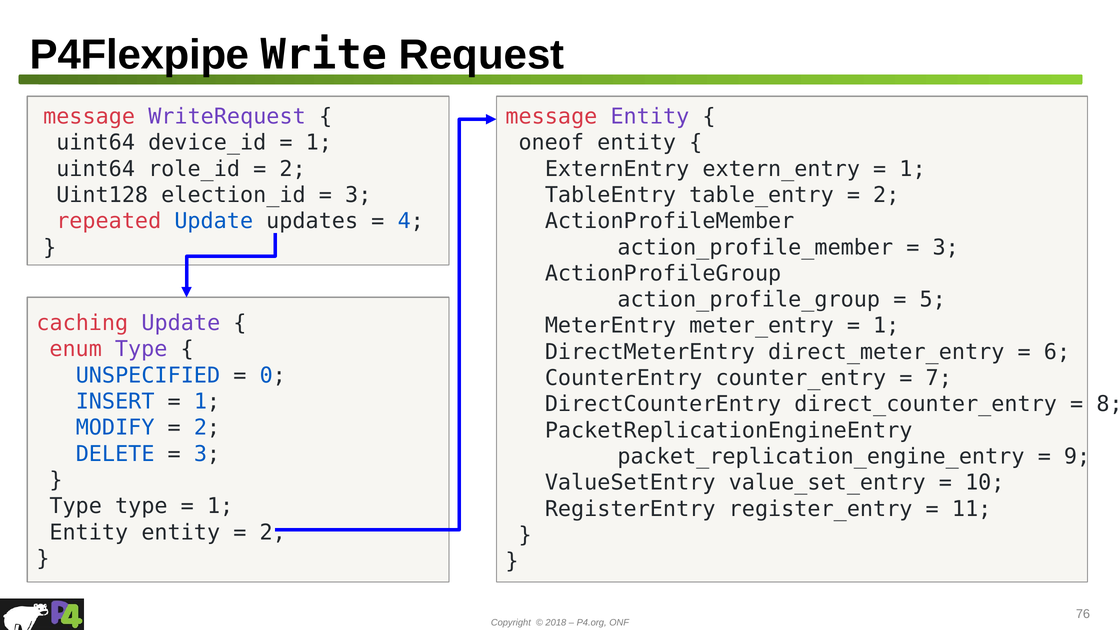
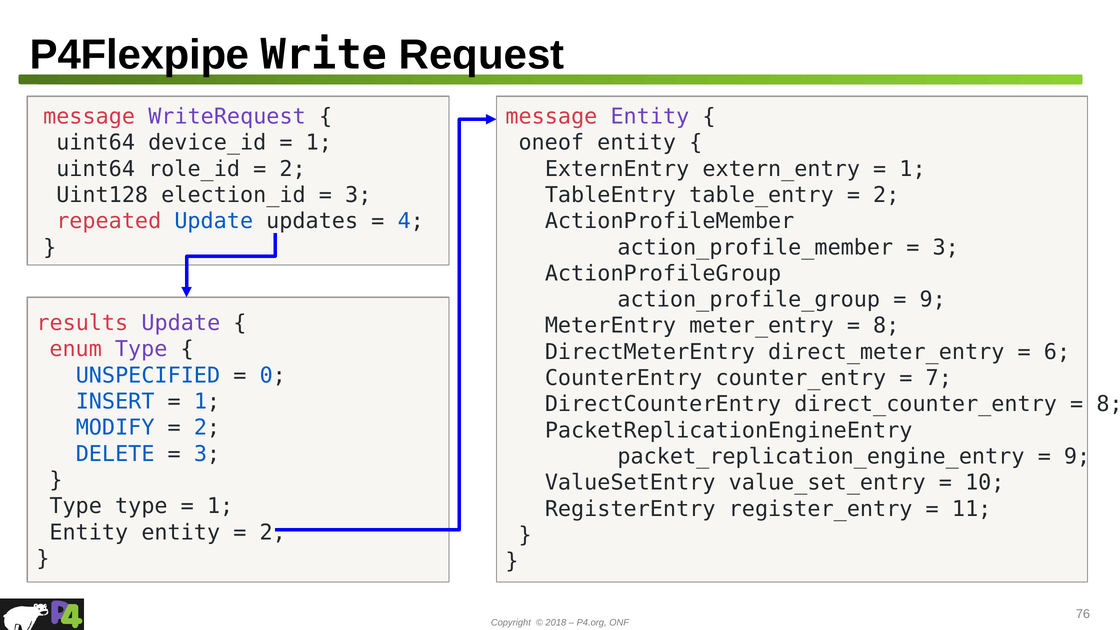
5 at (933, 300): 5 -> 9
caching: caching -> results
1 at (886, 326): 1 -> 8
